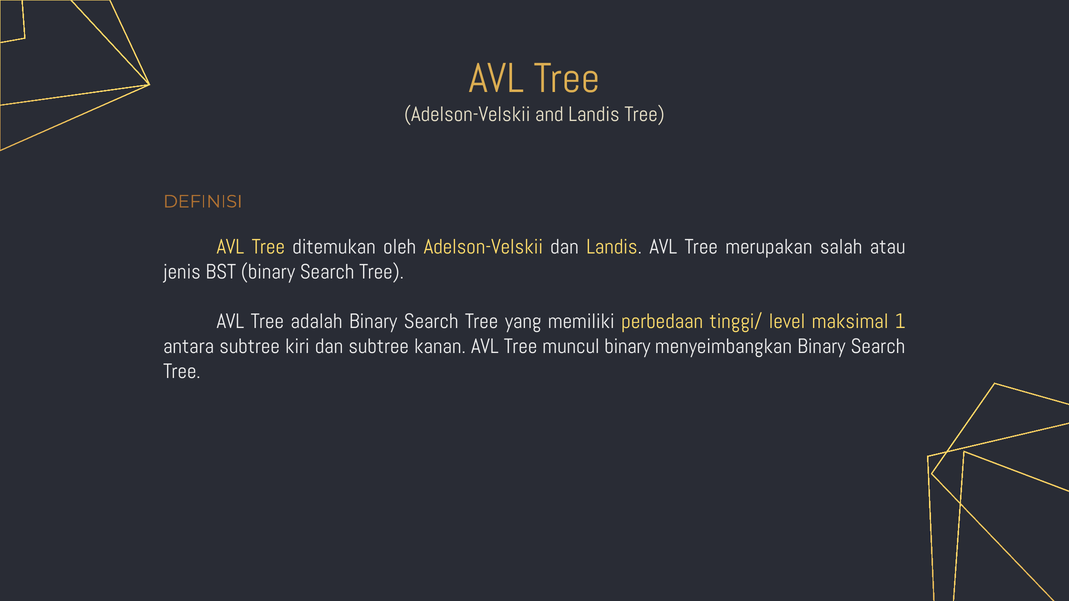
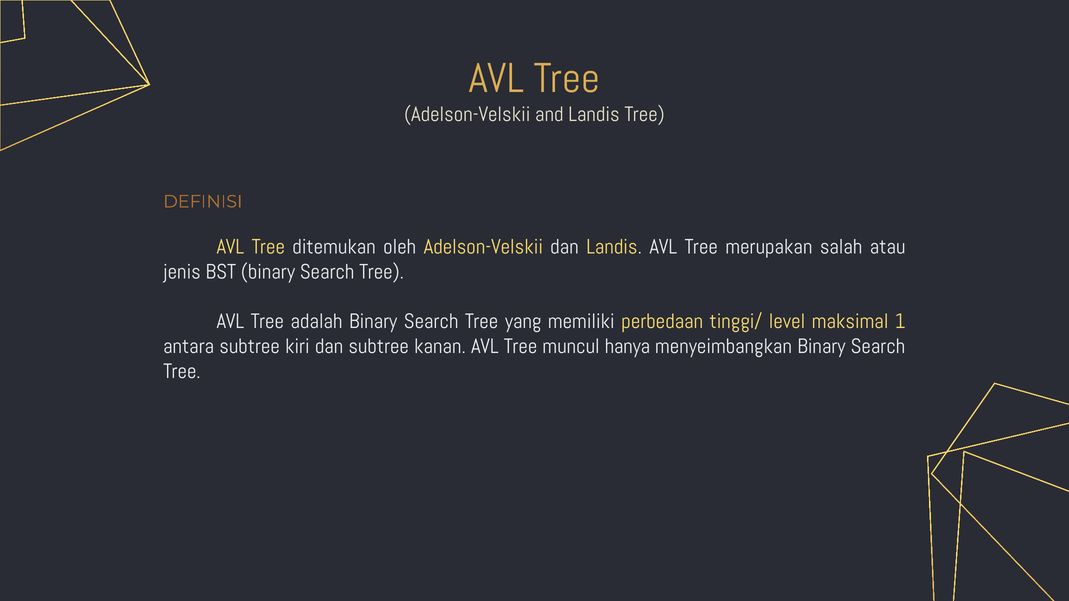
muncul binary: binary -> hanya
